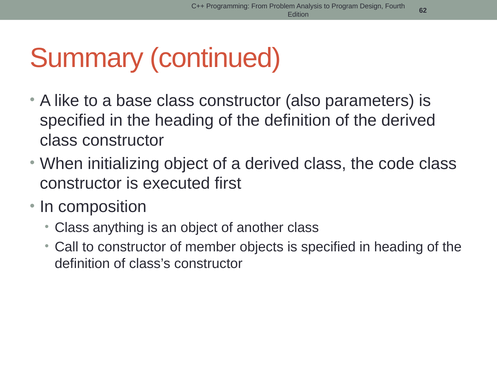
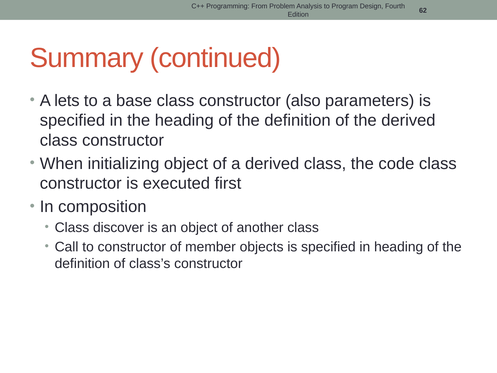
like: like -> lets
anything: anything -> discover
